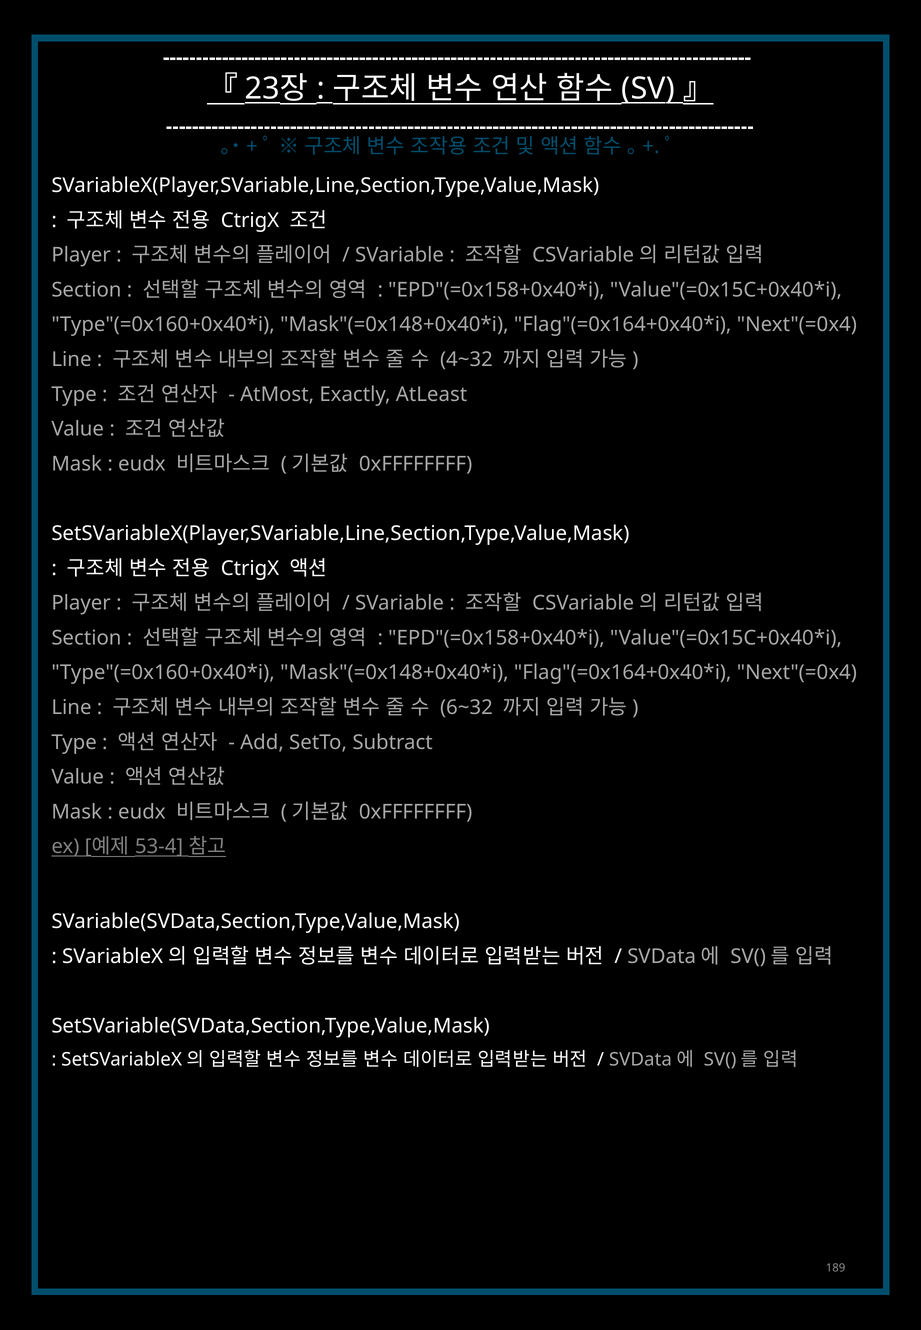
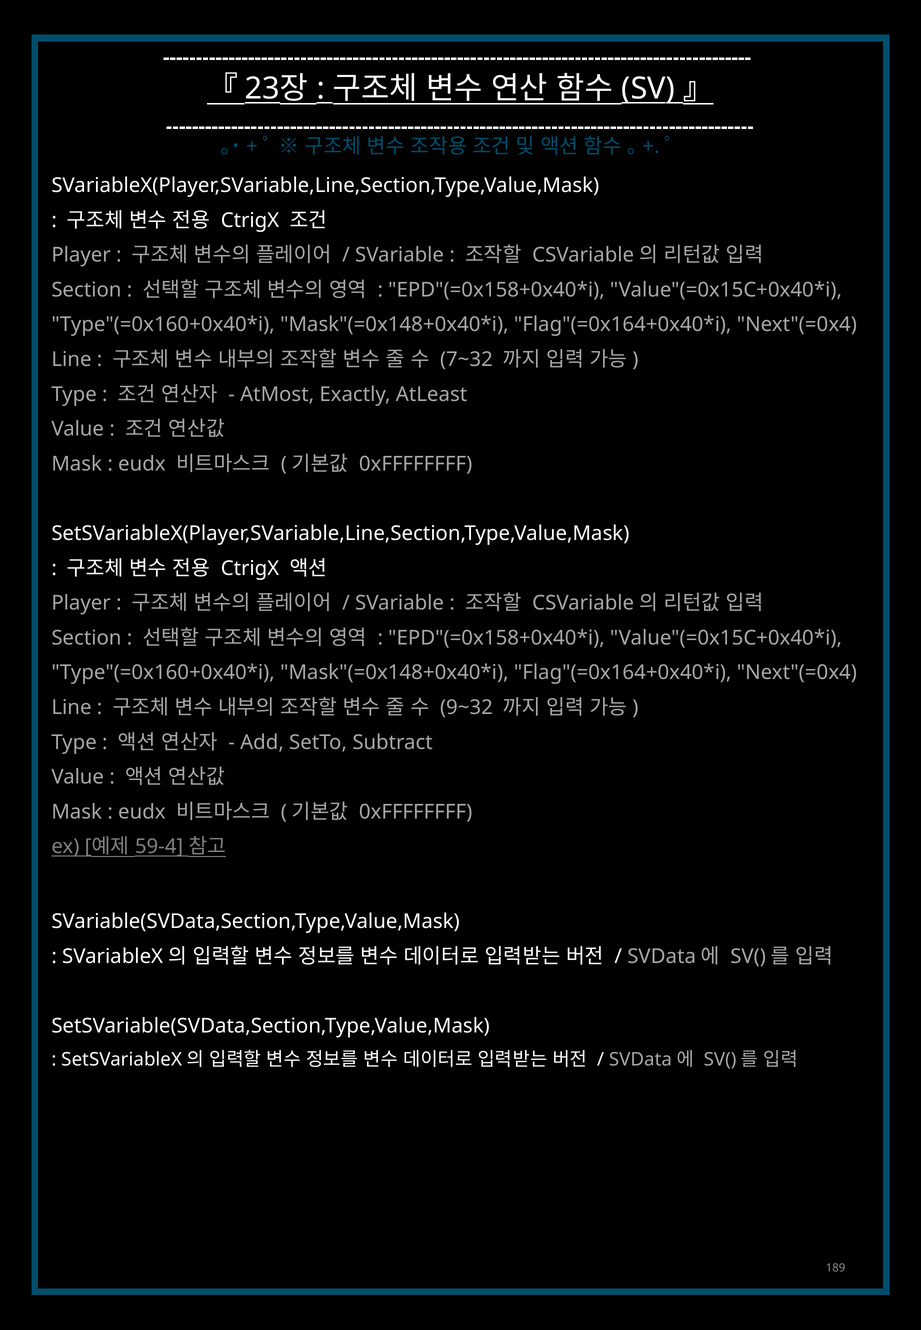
4~32: 4~32 -> 7~32
6~32: 6~32 -> 9~32
53-4: 53-4 -> 59-4
